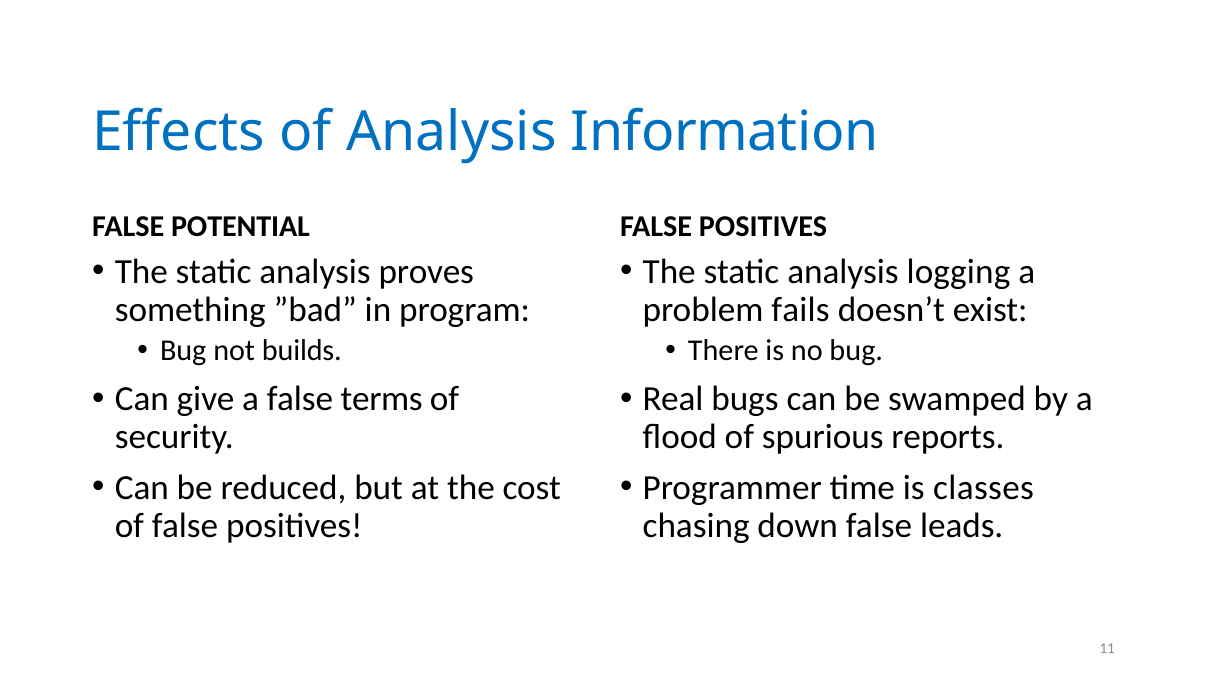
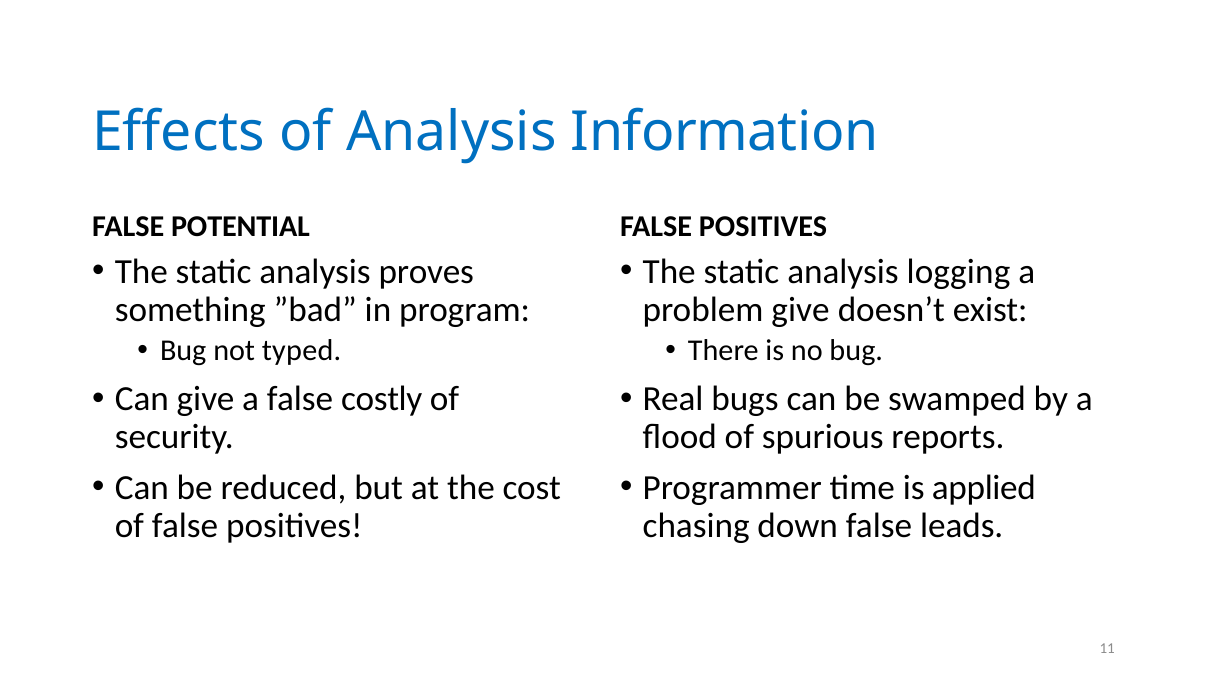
problem fails: fails -> give
builds: builds -> typed
terms: terms -> costly
classes: classes -> applied
